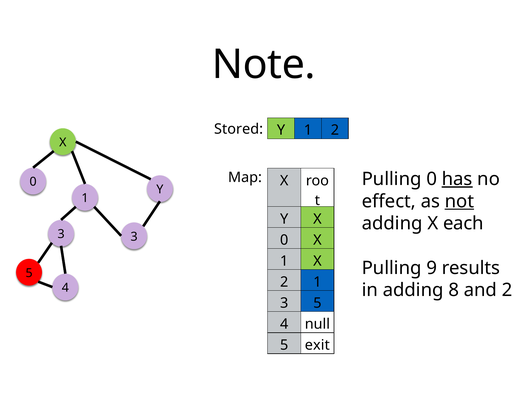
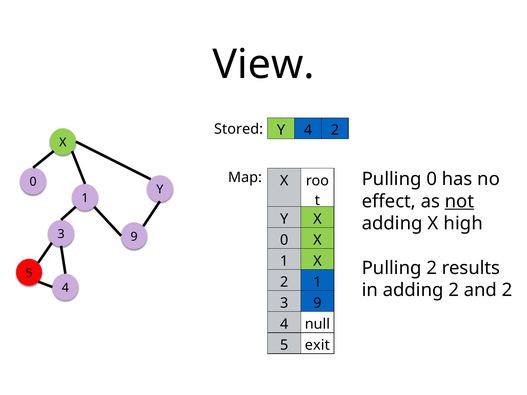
Note: Note -> View
Y 1: 1 -> 4
has underline: present -> none
each: each -> high
3 at (134, 237): 3 -> 9
Pulling 9: 9 -> 2
adding 8: 8 -> 2
5 at (317, 303): 5 -> 9
